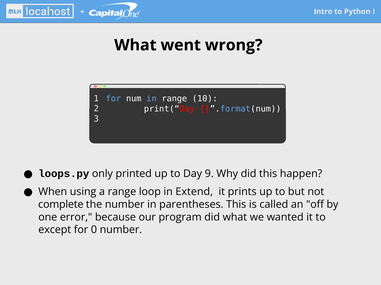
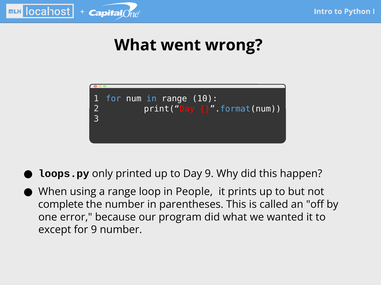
Extend: Extend -> People
for 0: 0 -> 9
